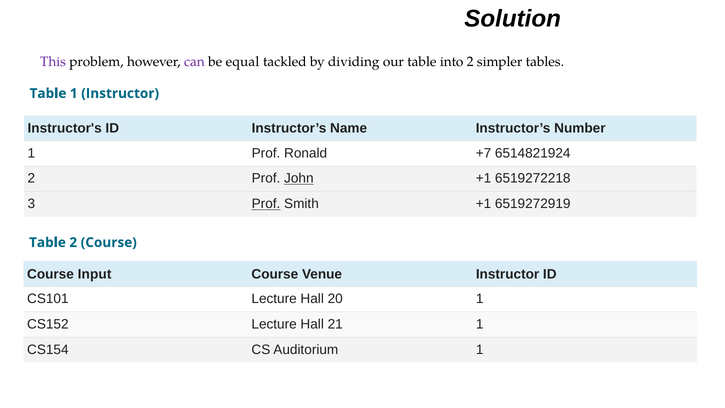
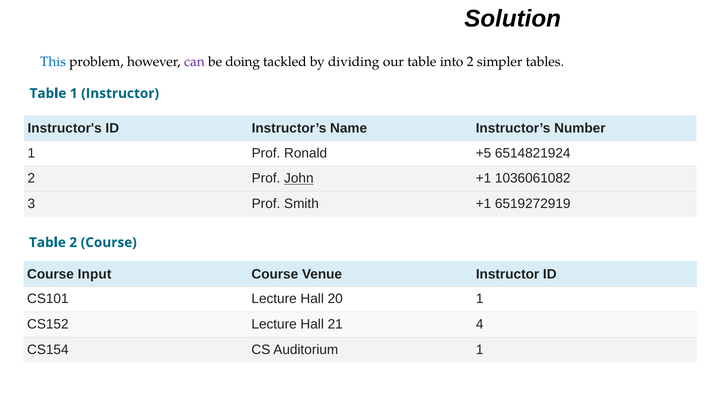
This colour: purple -> blue
equal: equal -> doing
+7: +7 -> +5
6519272218: 6519272218 -> 1036061082
Prof at (266, 204) underline: present -> none
21 1: 1 -> 4
